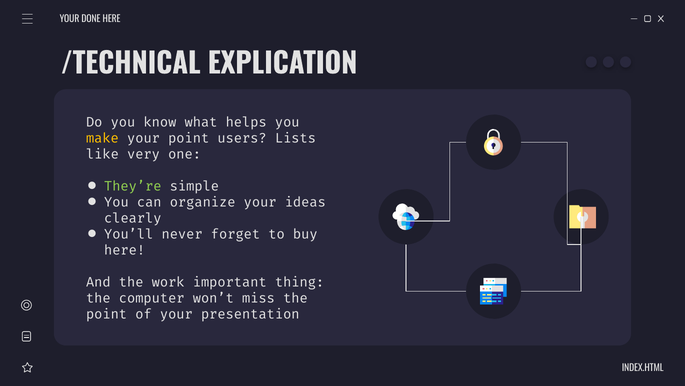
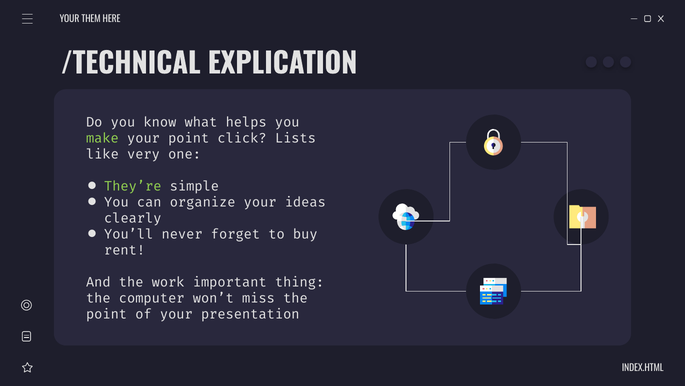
DONE: DONE -> THEM
make colour: yellow -> light green
users: users -> click
here at (125, 250): here -> rent
